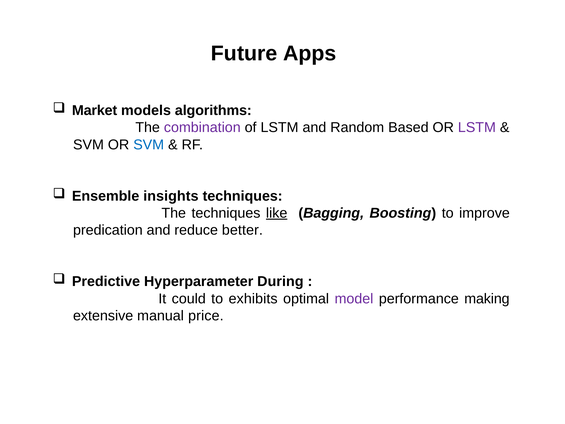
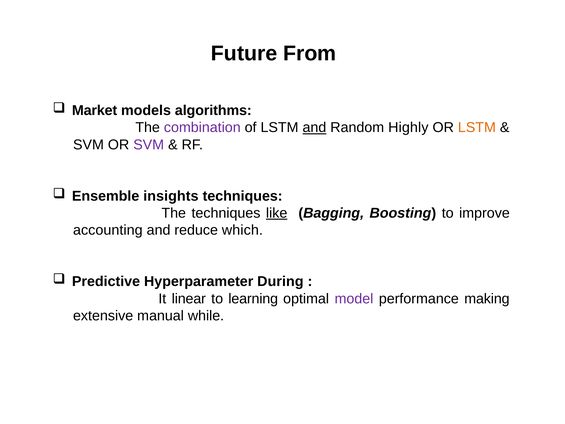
Apps: Apps -> From
and at (314, 128) underline: none -> present
Based: Based -> Highly
LSTM at (477, 128) colour: purple -> orange
SVM at (149, 145) colour: blue -> purple
predication: predication -> accounting
better: better -> which
could: could -> linear
exhibits: exhibits -> learning
price: price -> while
